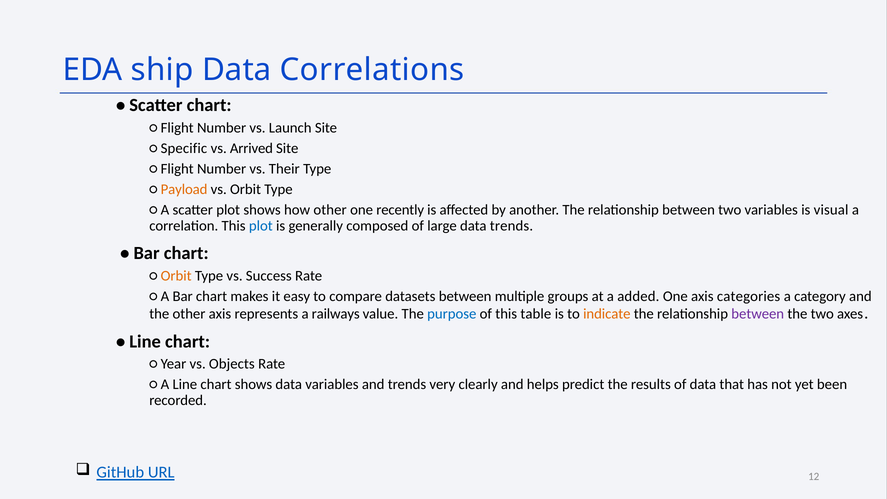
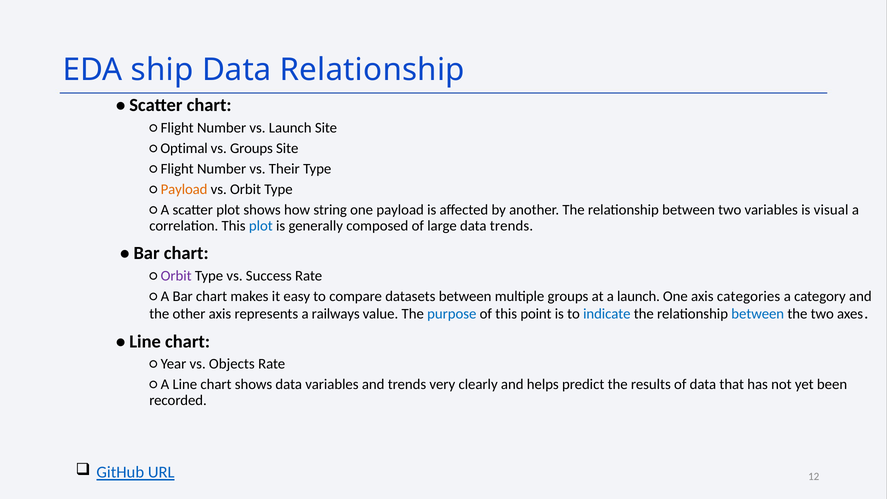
Data Correlations: Correlations -> Relationship
Specific: Specific -> Optimal
vs Arrived: Arrived -> Groups
how other: other -> string
one recently: recently -> payload
Orbit at (176, 276) colour: orange -> purple
a added: added -> launch
table: table -> point
indicate colour: orange -> blue
between at (758, 314) colour: purple -> blue
